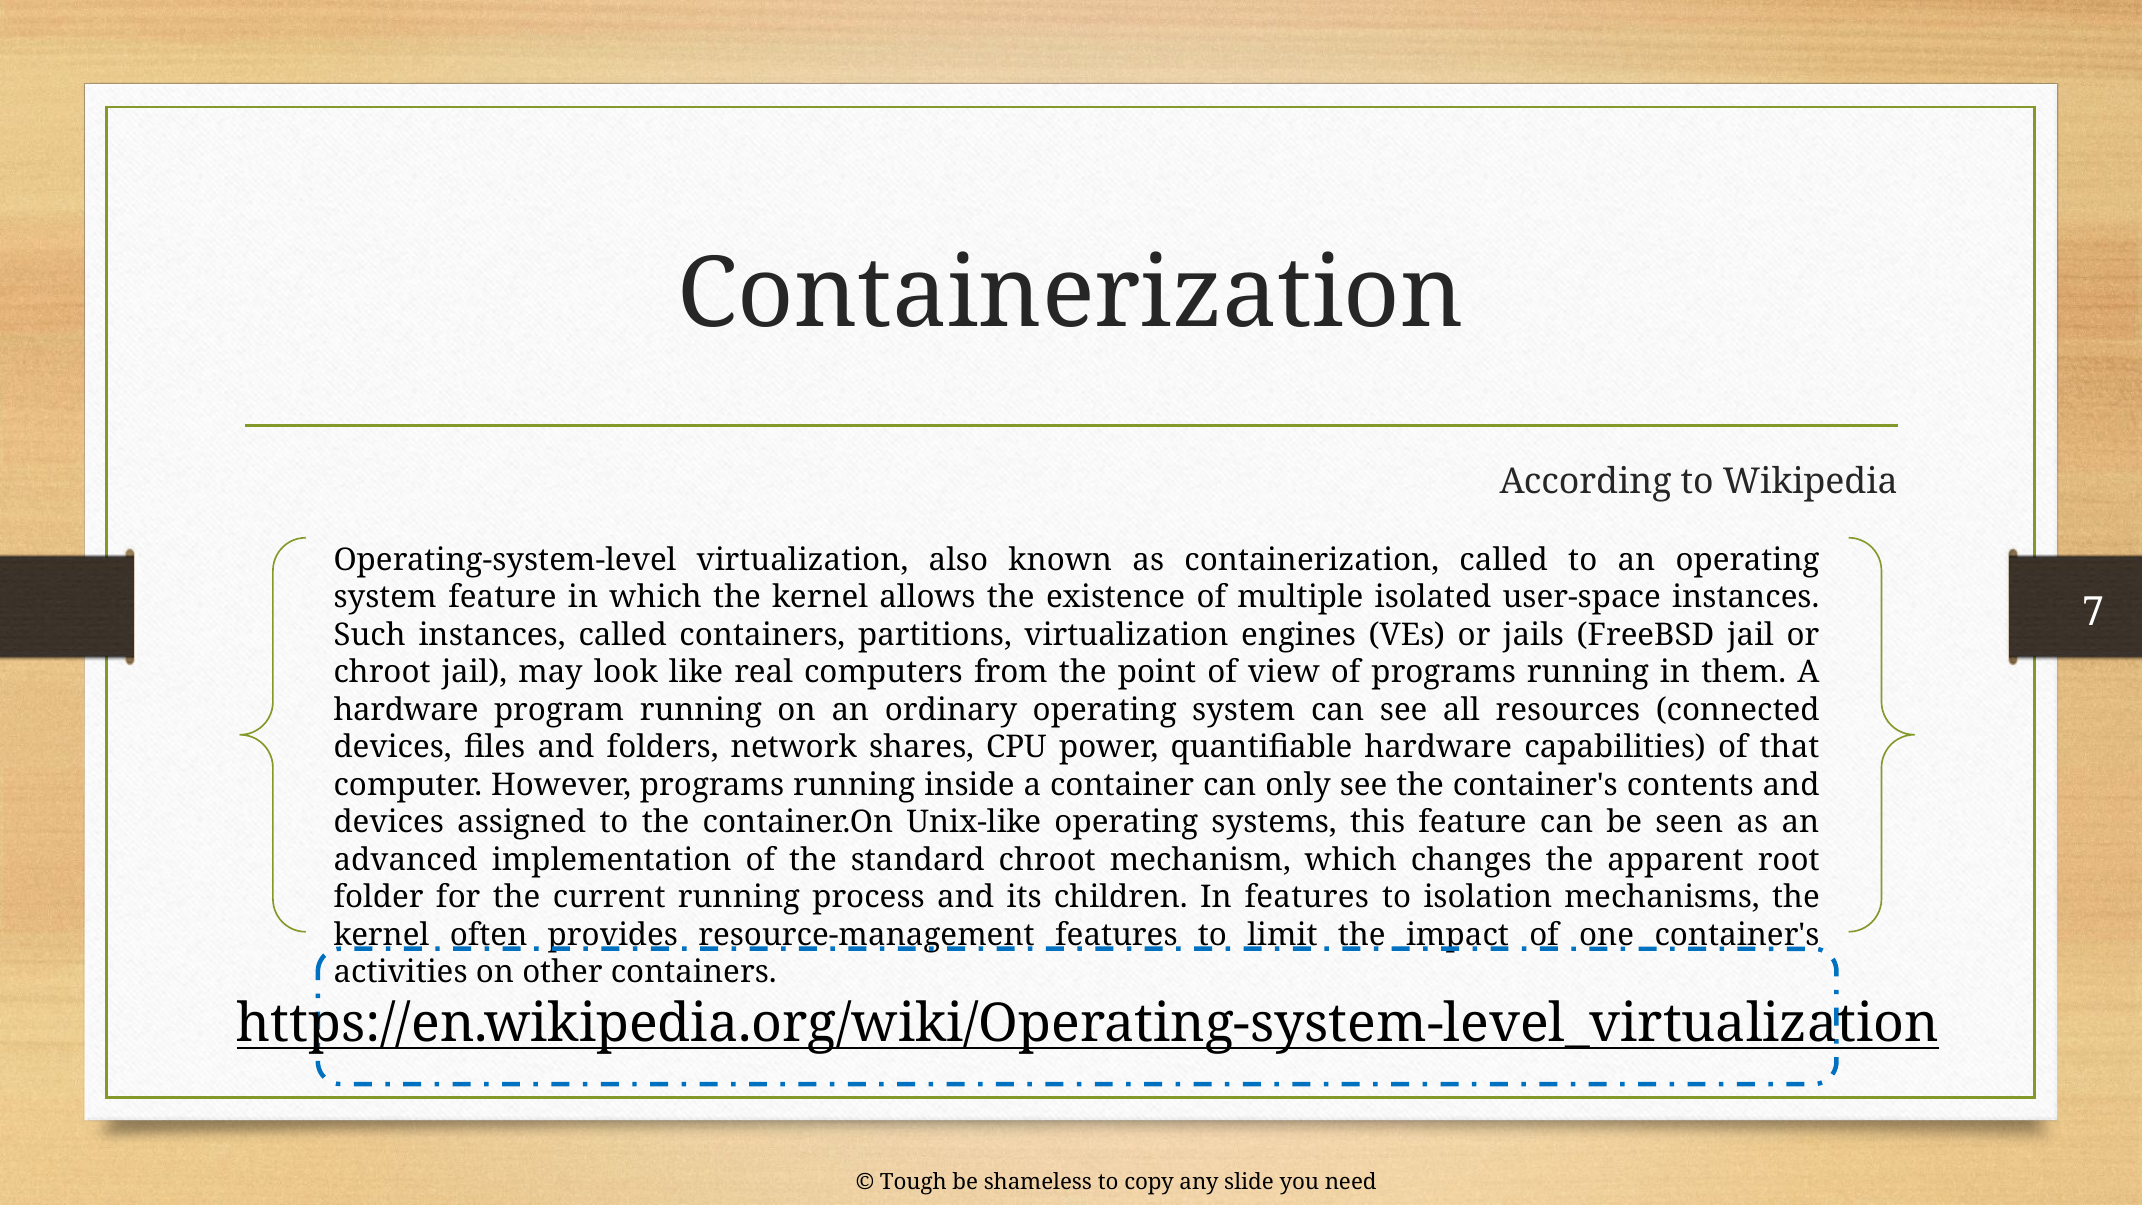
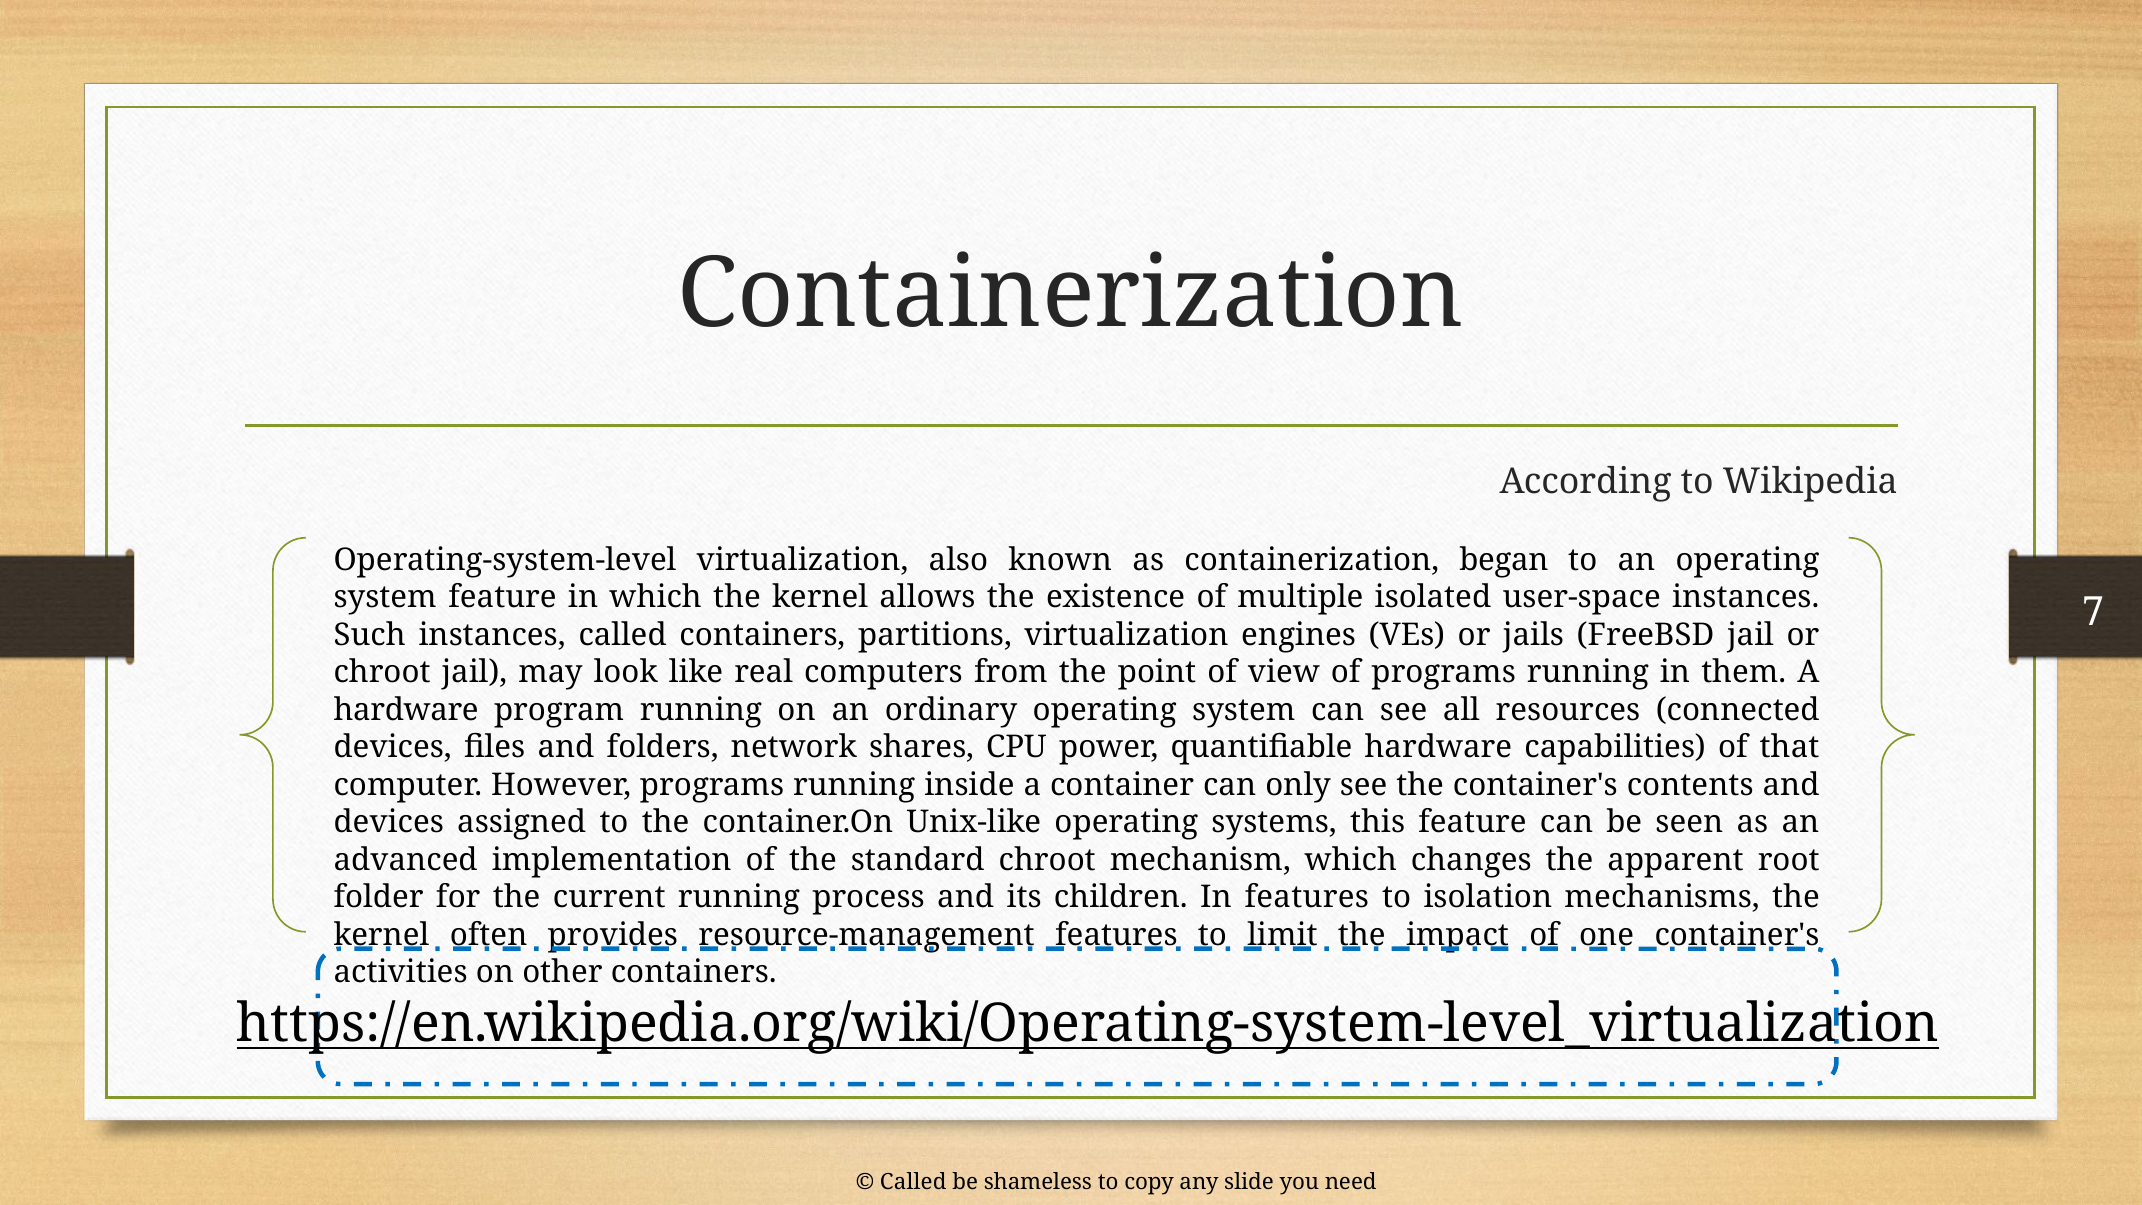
containerization called: called -> began
Tough at (913, 1182): Tough -> Called
